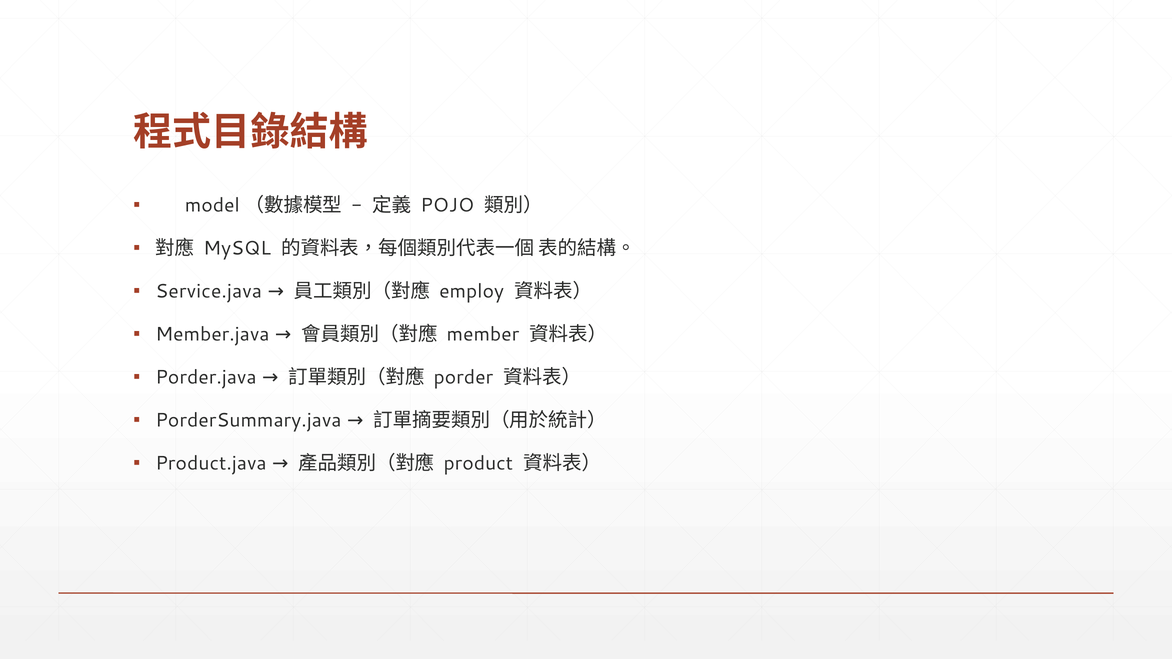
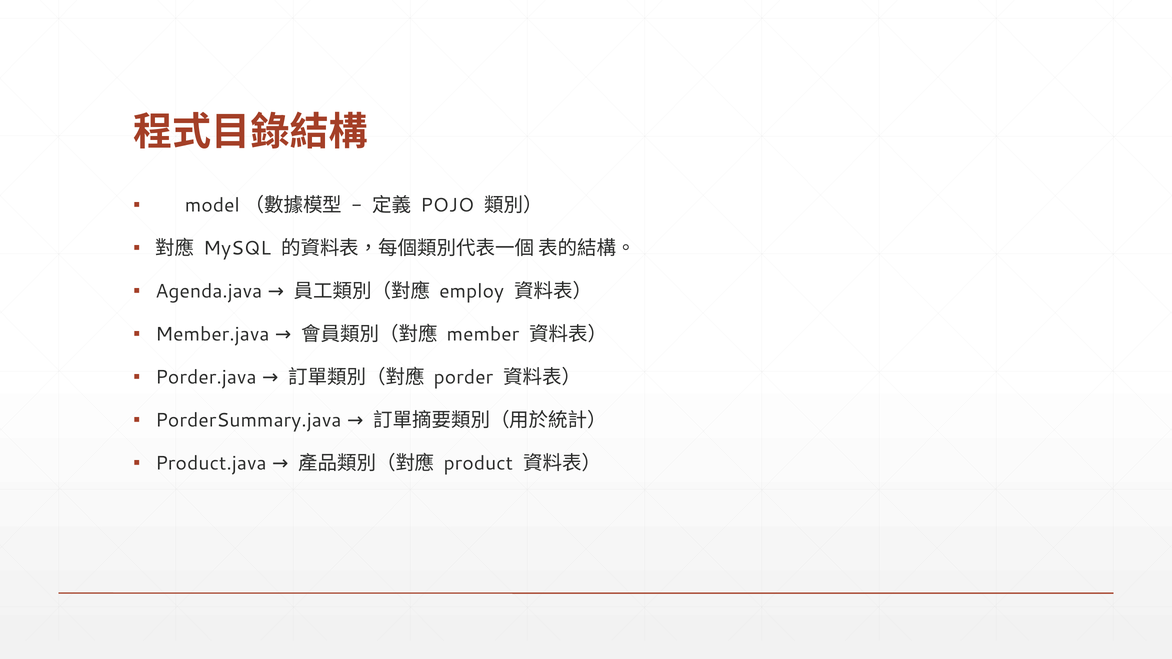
Service.java: Service.java -> Agenda.java
